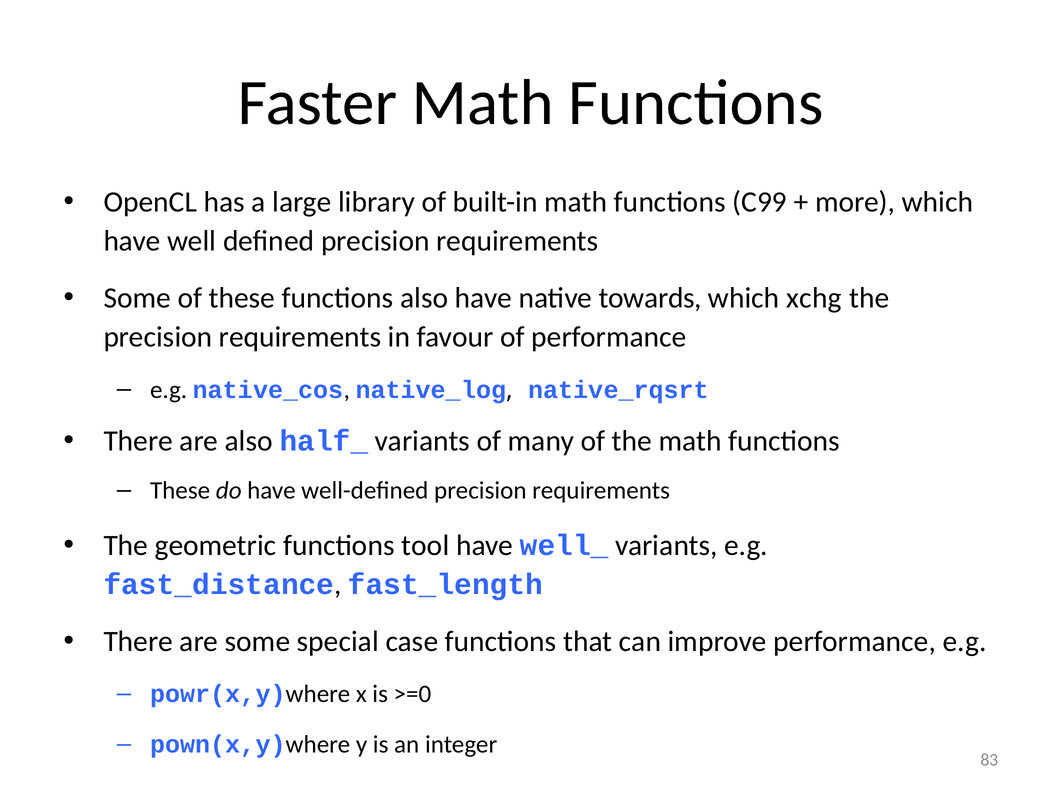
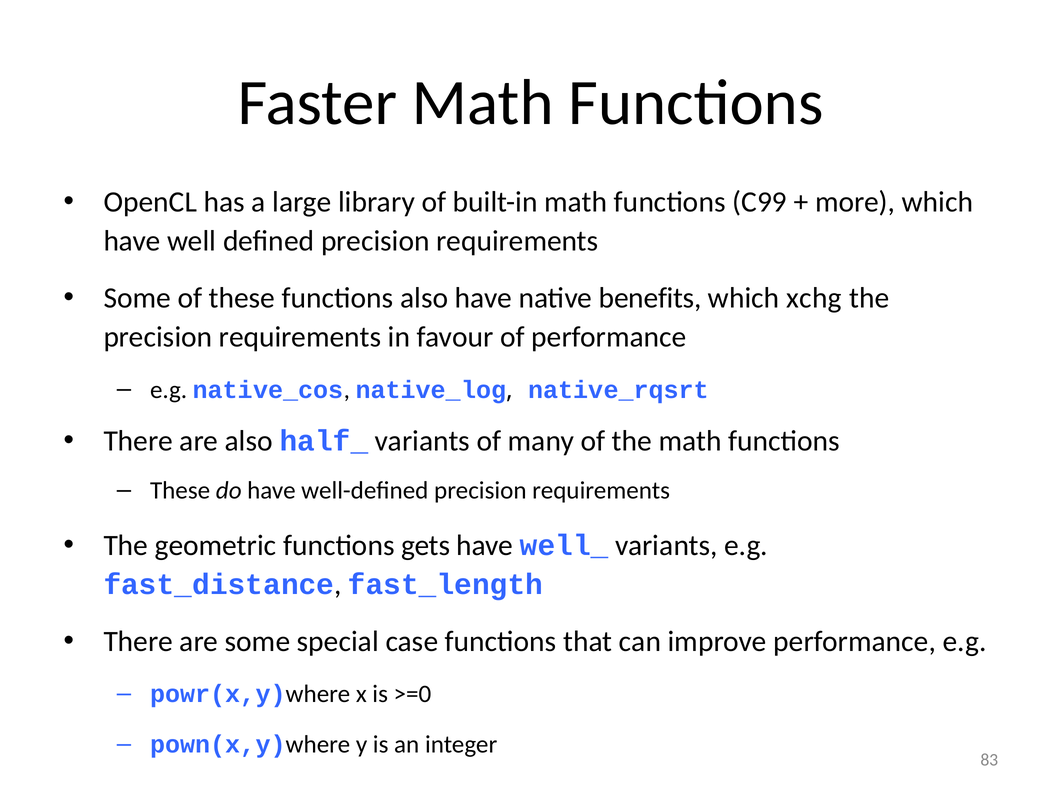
towards: towards -> benefits
tool: tool -> gets
